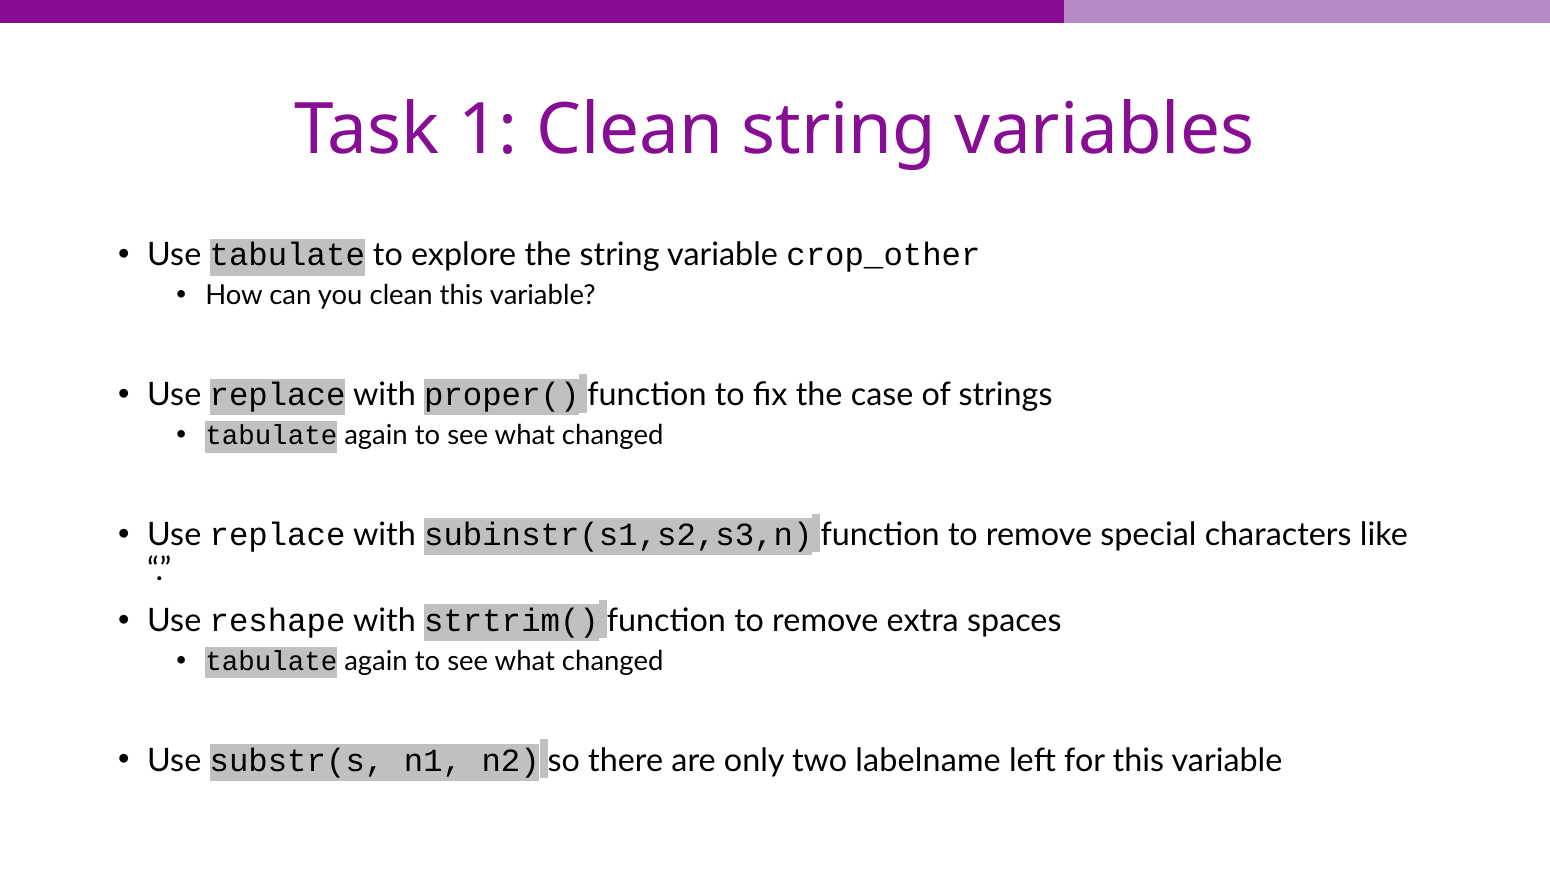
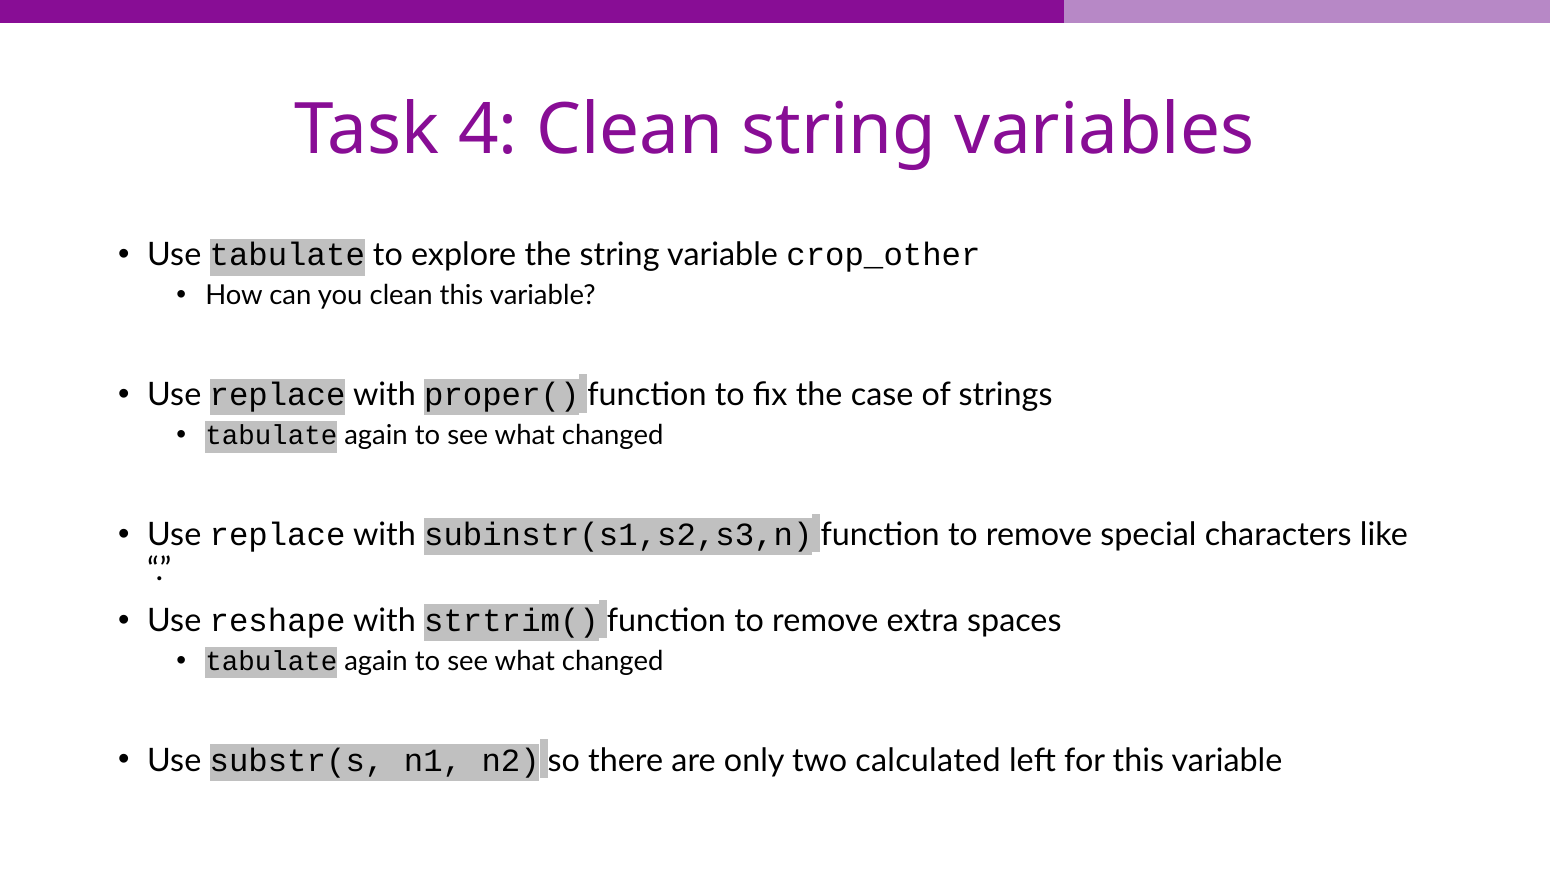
1: 1 -> 4
labelname: labelname -> calculated
